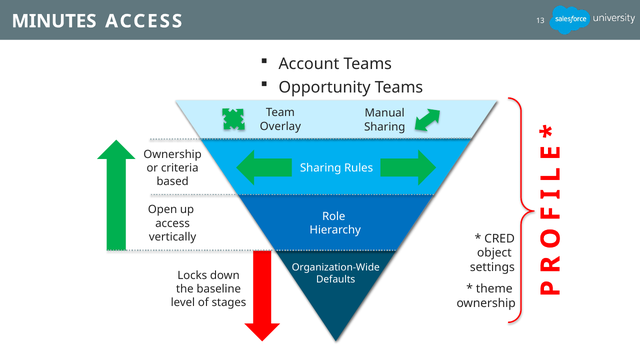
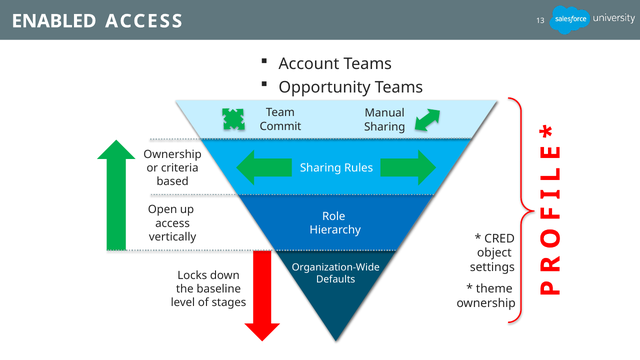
MINUTES: MINUTES -> ENABLED
Overlay: Overlay -> Commit
